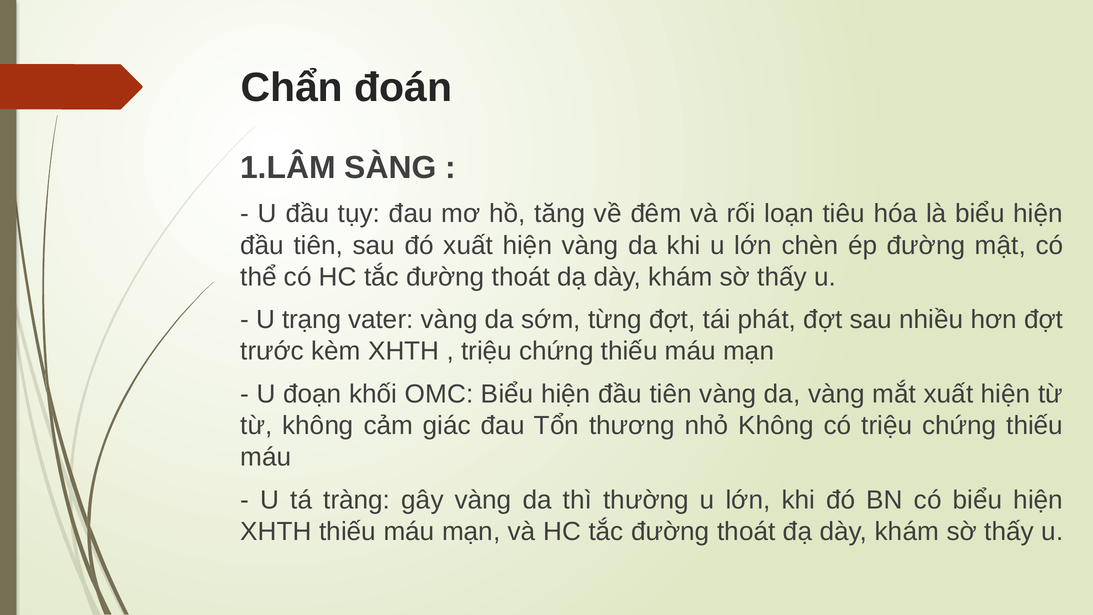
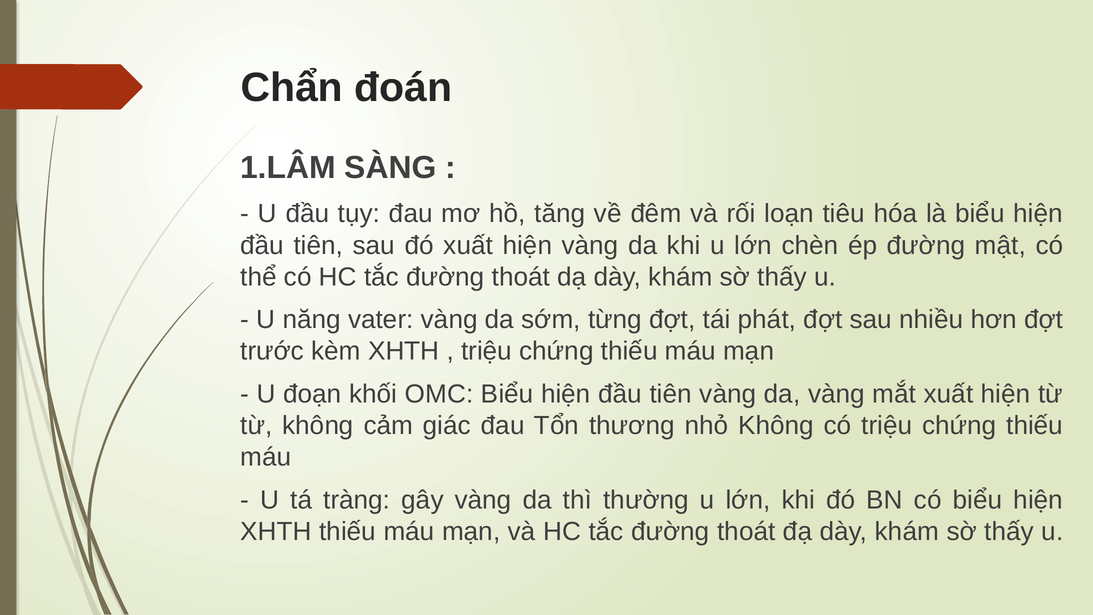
trạng: trạng -> năng
